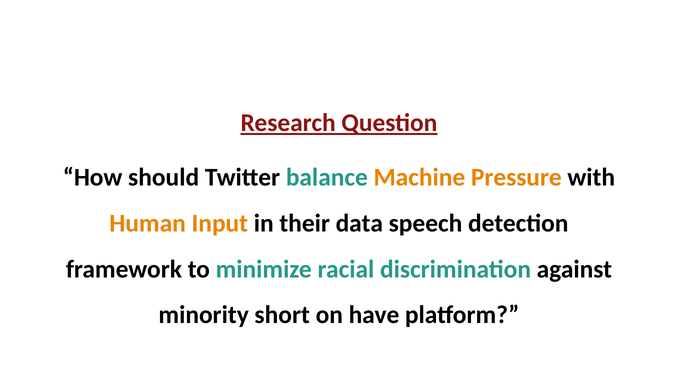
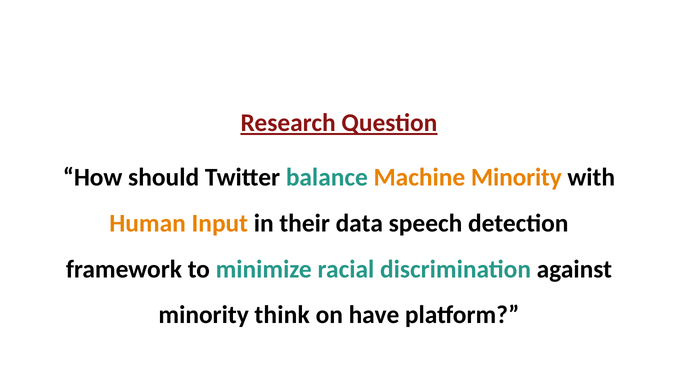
Machine Pressure: Pressure -> Minority
short: short -> think
